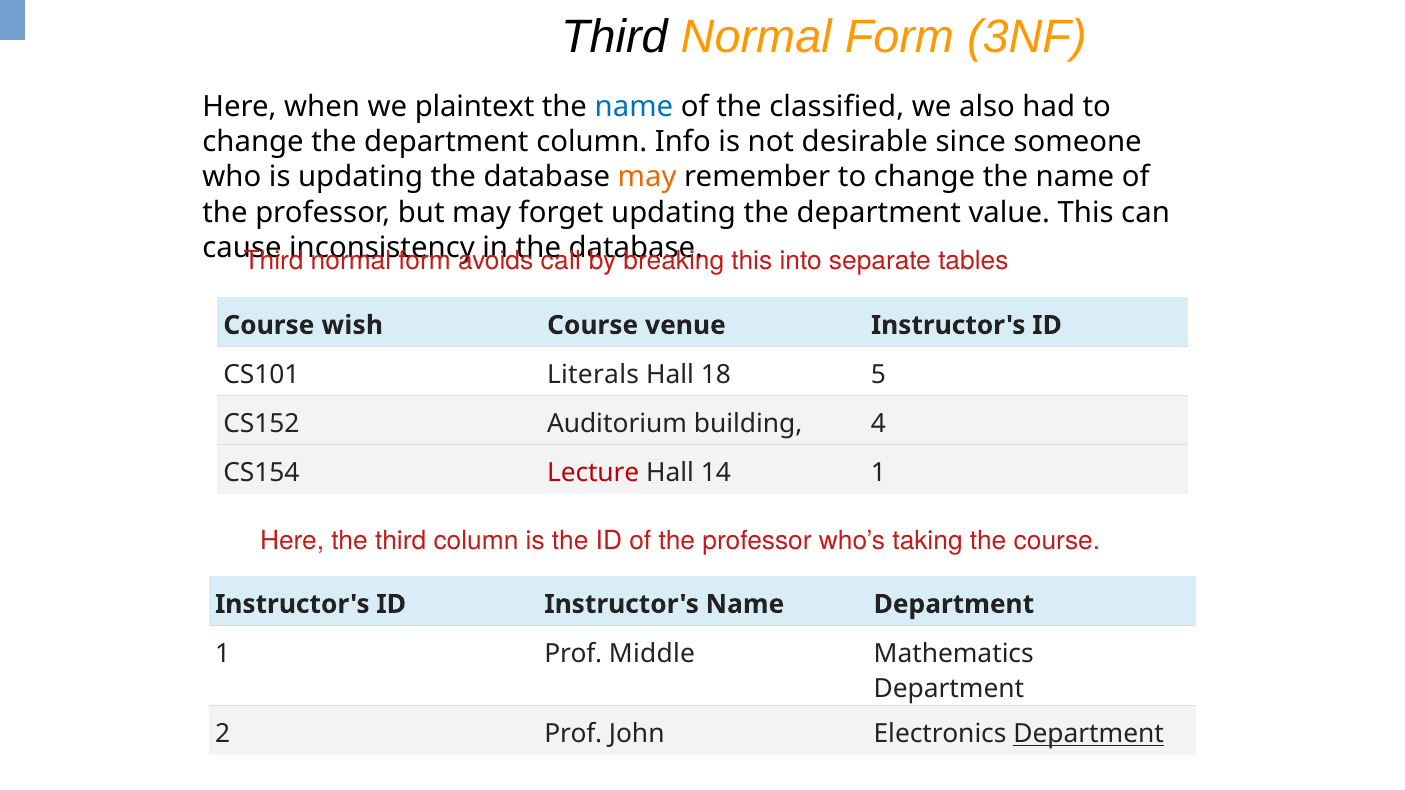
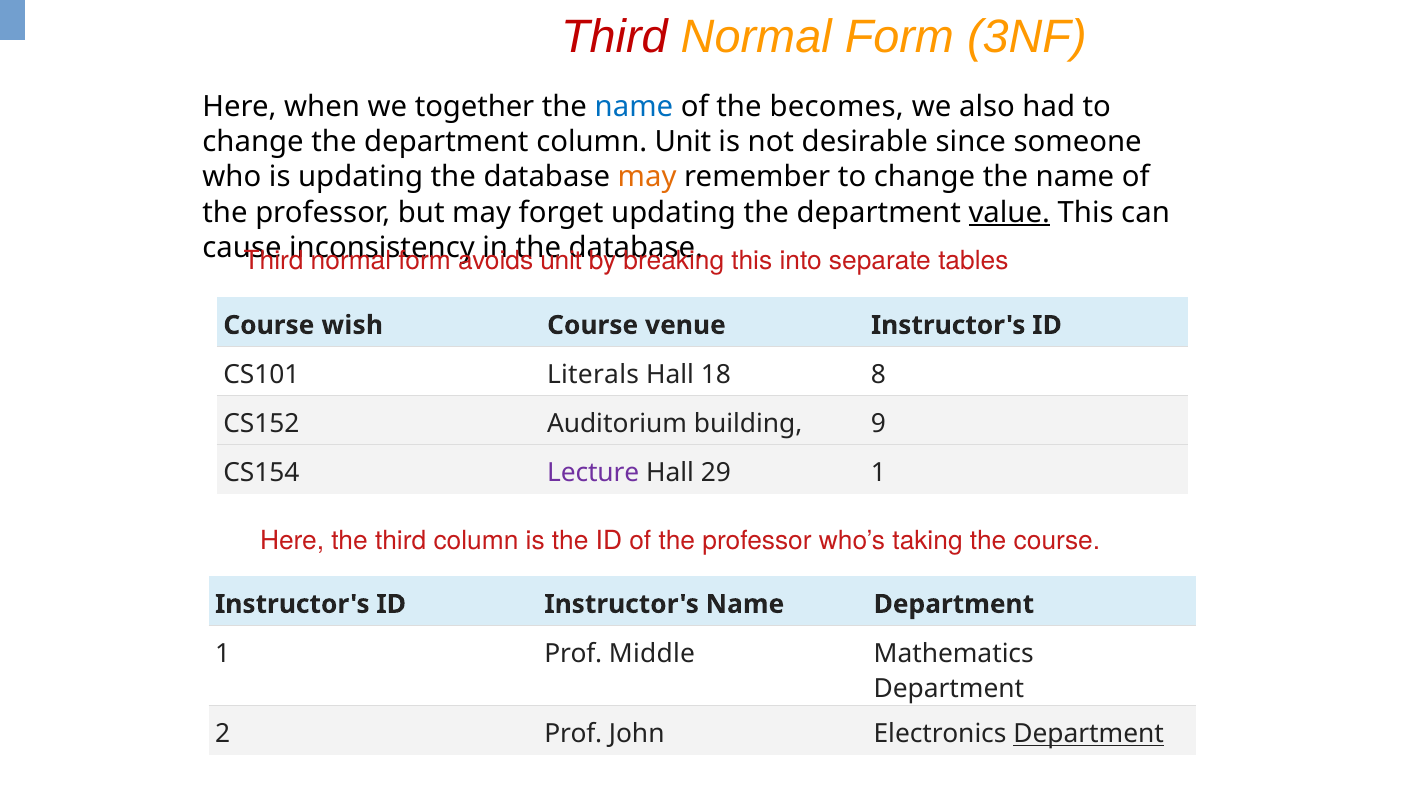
Third at (614, 37) colour: black -> red
plaintext: plaintext -> together
classified: classified -> becomes
column Info: Info -> Unit
value underline: none -> present
call at (561, 261): call -> unit
5: 5 -> 8
4: 4 -> 9
Lecture colour: red -> purple
14: 14 -> 29
